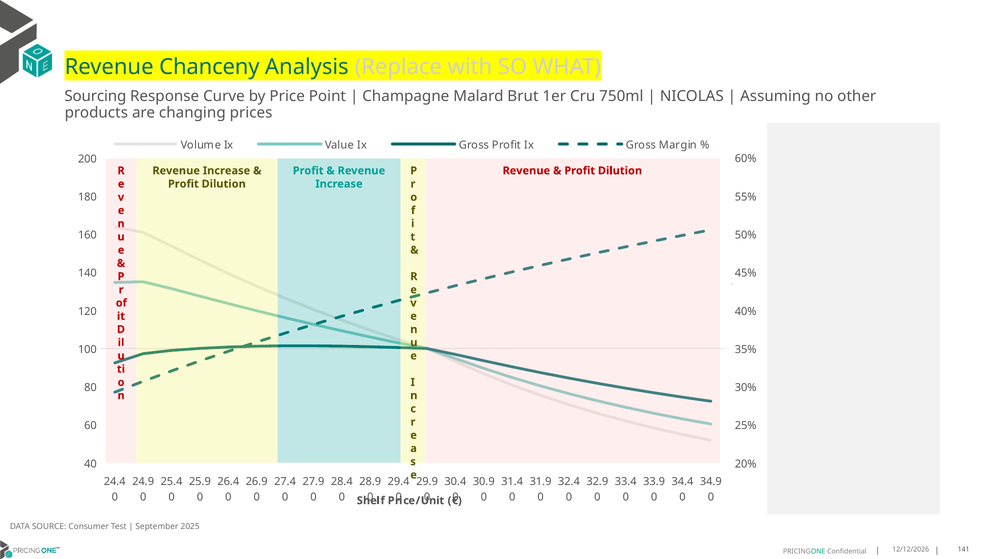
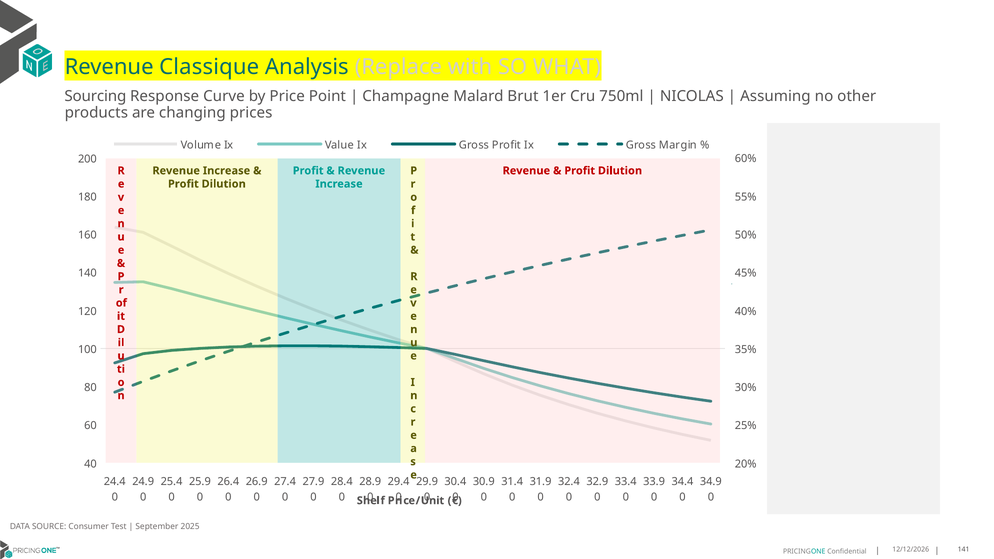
Chanceny: Chanceny -> Classique
